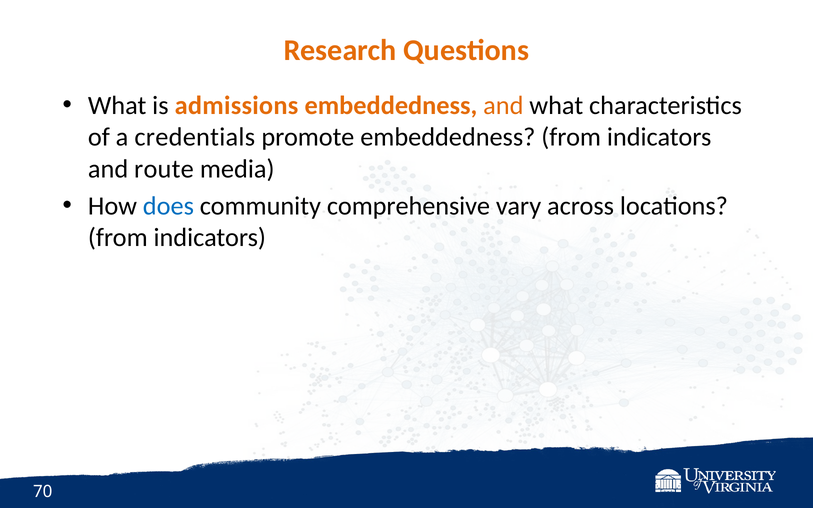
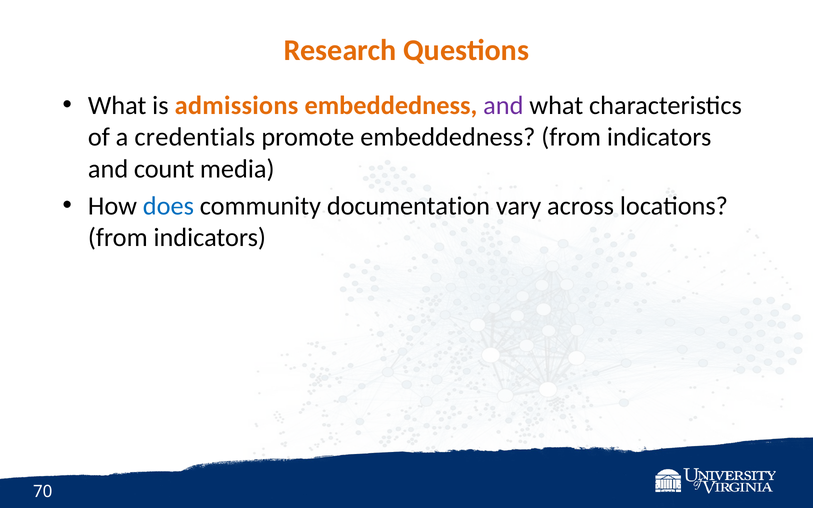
and at (503, 106) colour: orange -> purple
route: route -> count
comprehensive: comprehensive -> documentation
